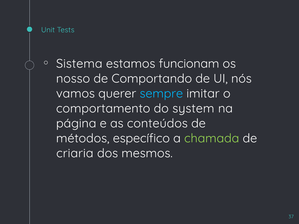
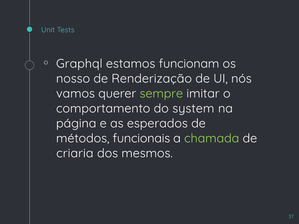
Sistema: Sistema -> Graphql
Comportando: Comportando -> Renderização
sempre colour: light blue -> light green
conteúdos: conteúdos -> esperados
específico: específico -> funcionais
